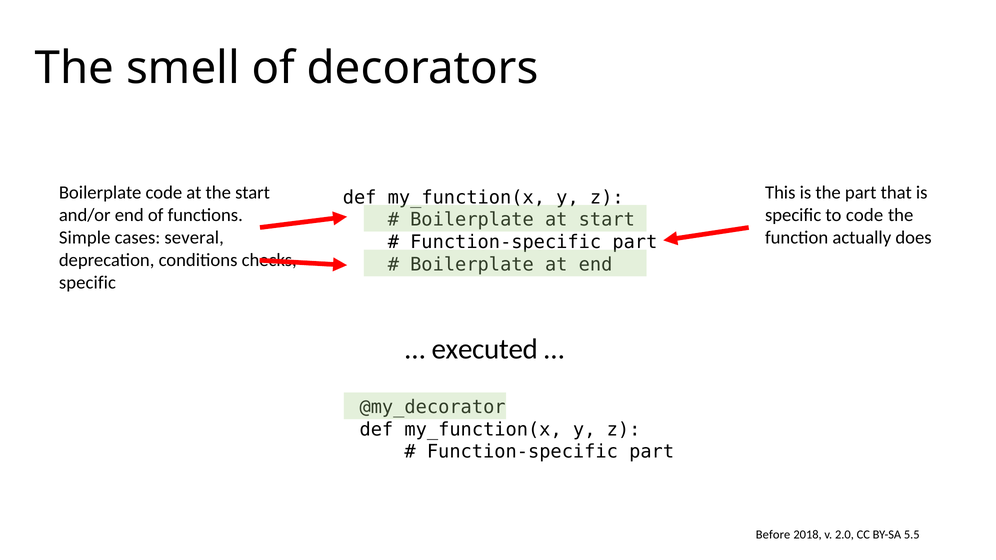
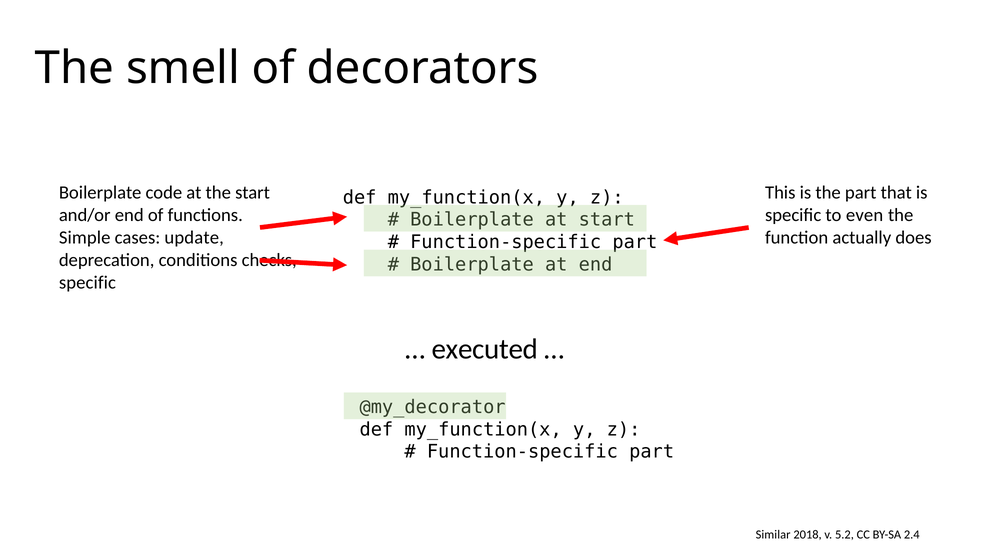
to code: code -> even
several: several -> update
Before: Before -> Similar
2.0: 2.0 -> 5.2
5.5: 5.5 -> 2.4
